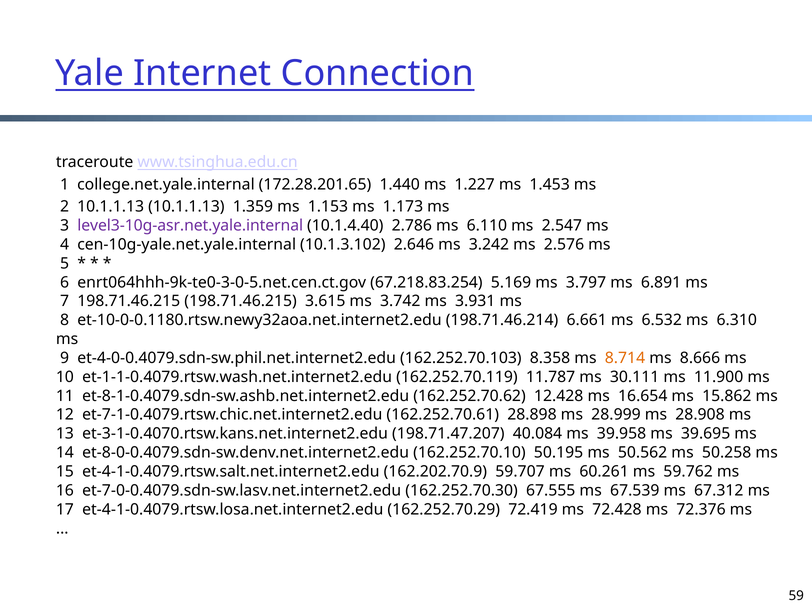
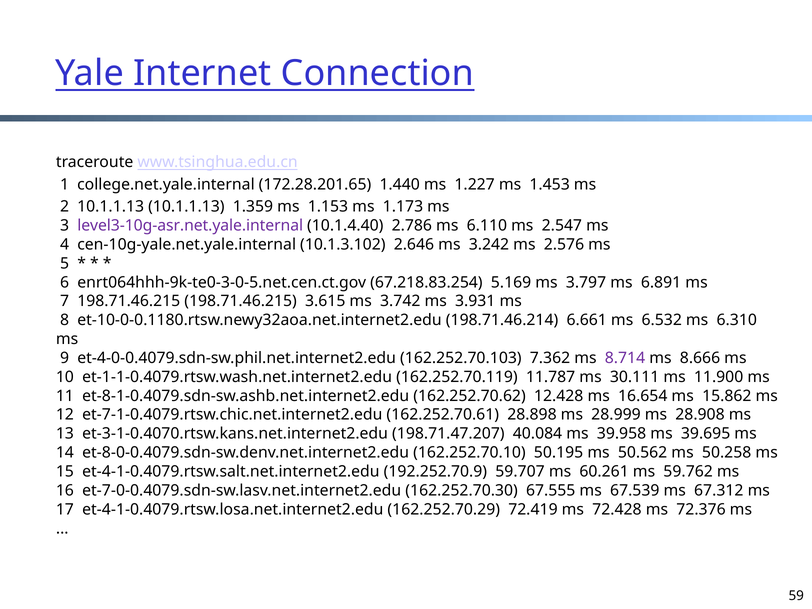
8.358: 8.358 -> 7.362
8.714 colour: orange -> purple
162.202.70.9: 162.202.70.9 -> 192.252.70.9
